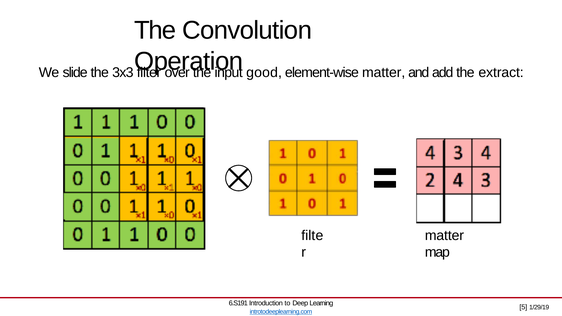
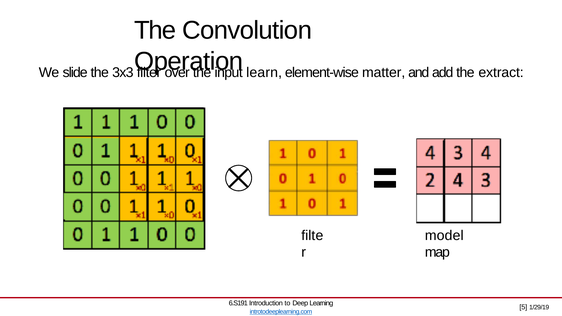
good: good -> learn
matter at (444, 235): matter -> model
